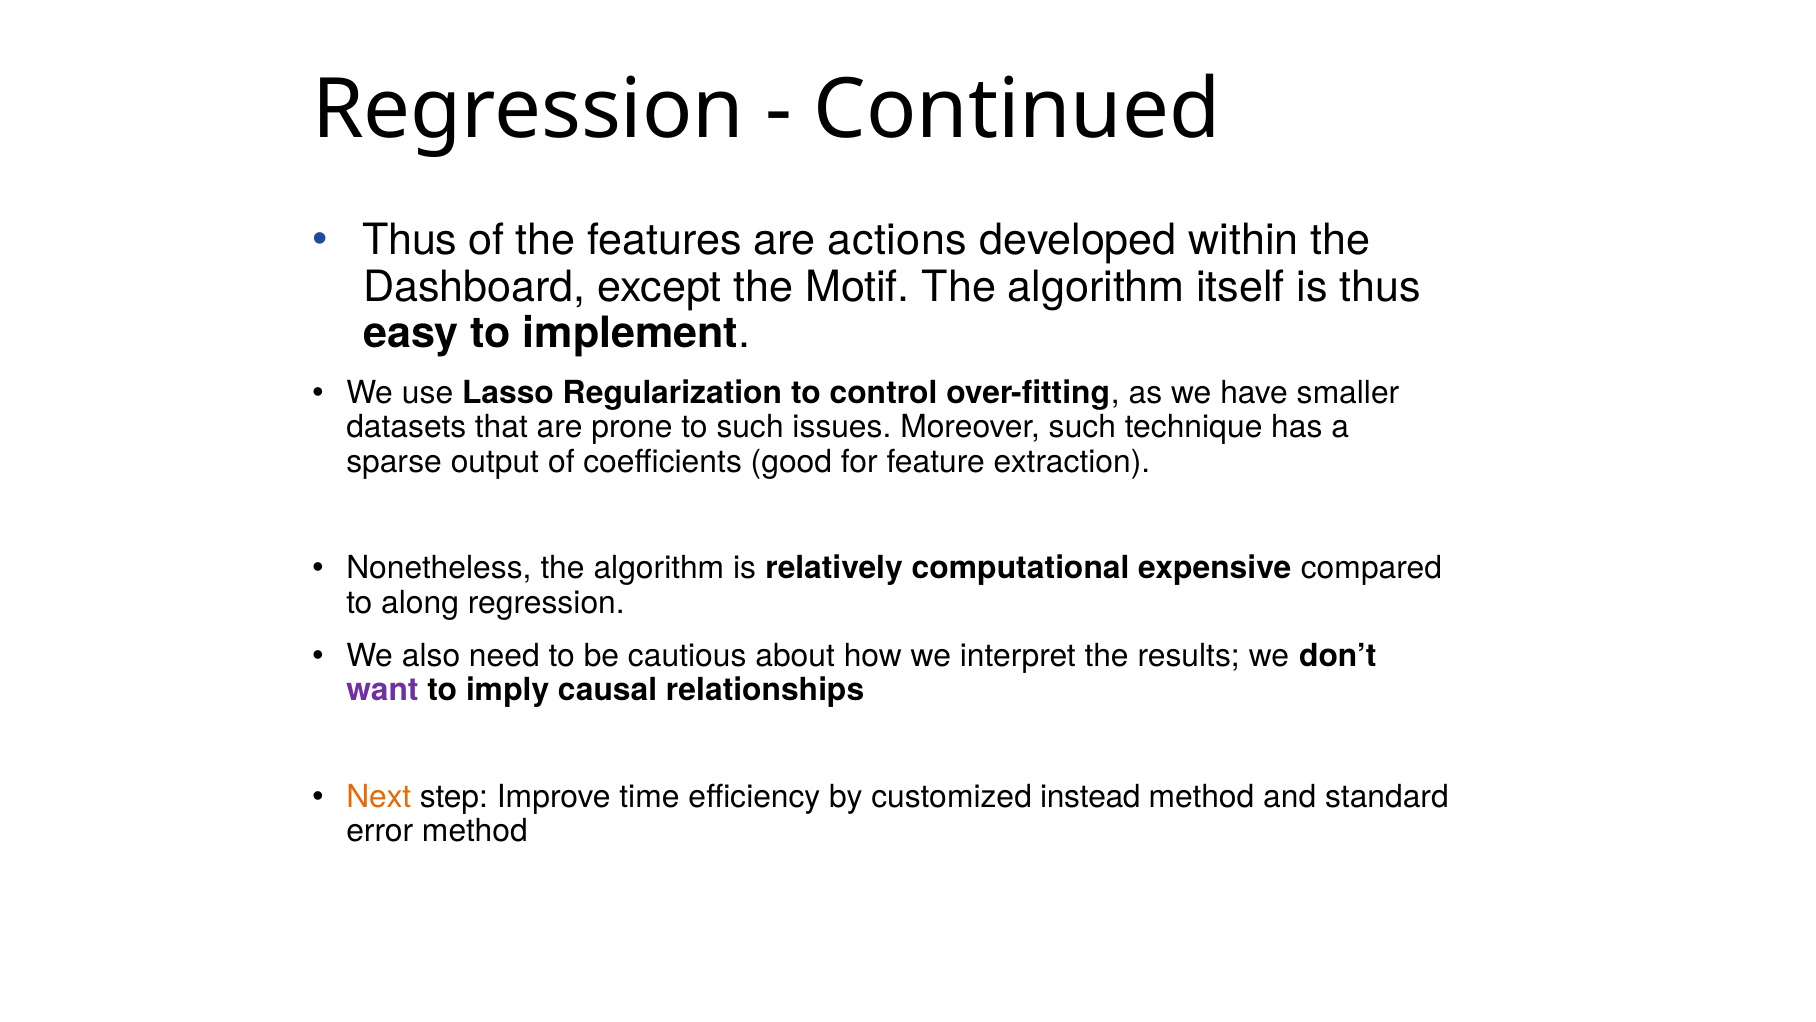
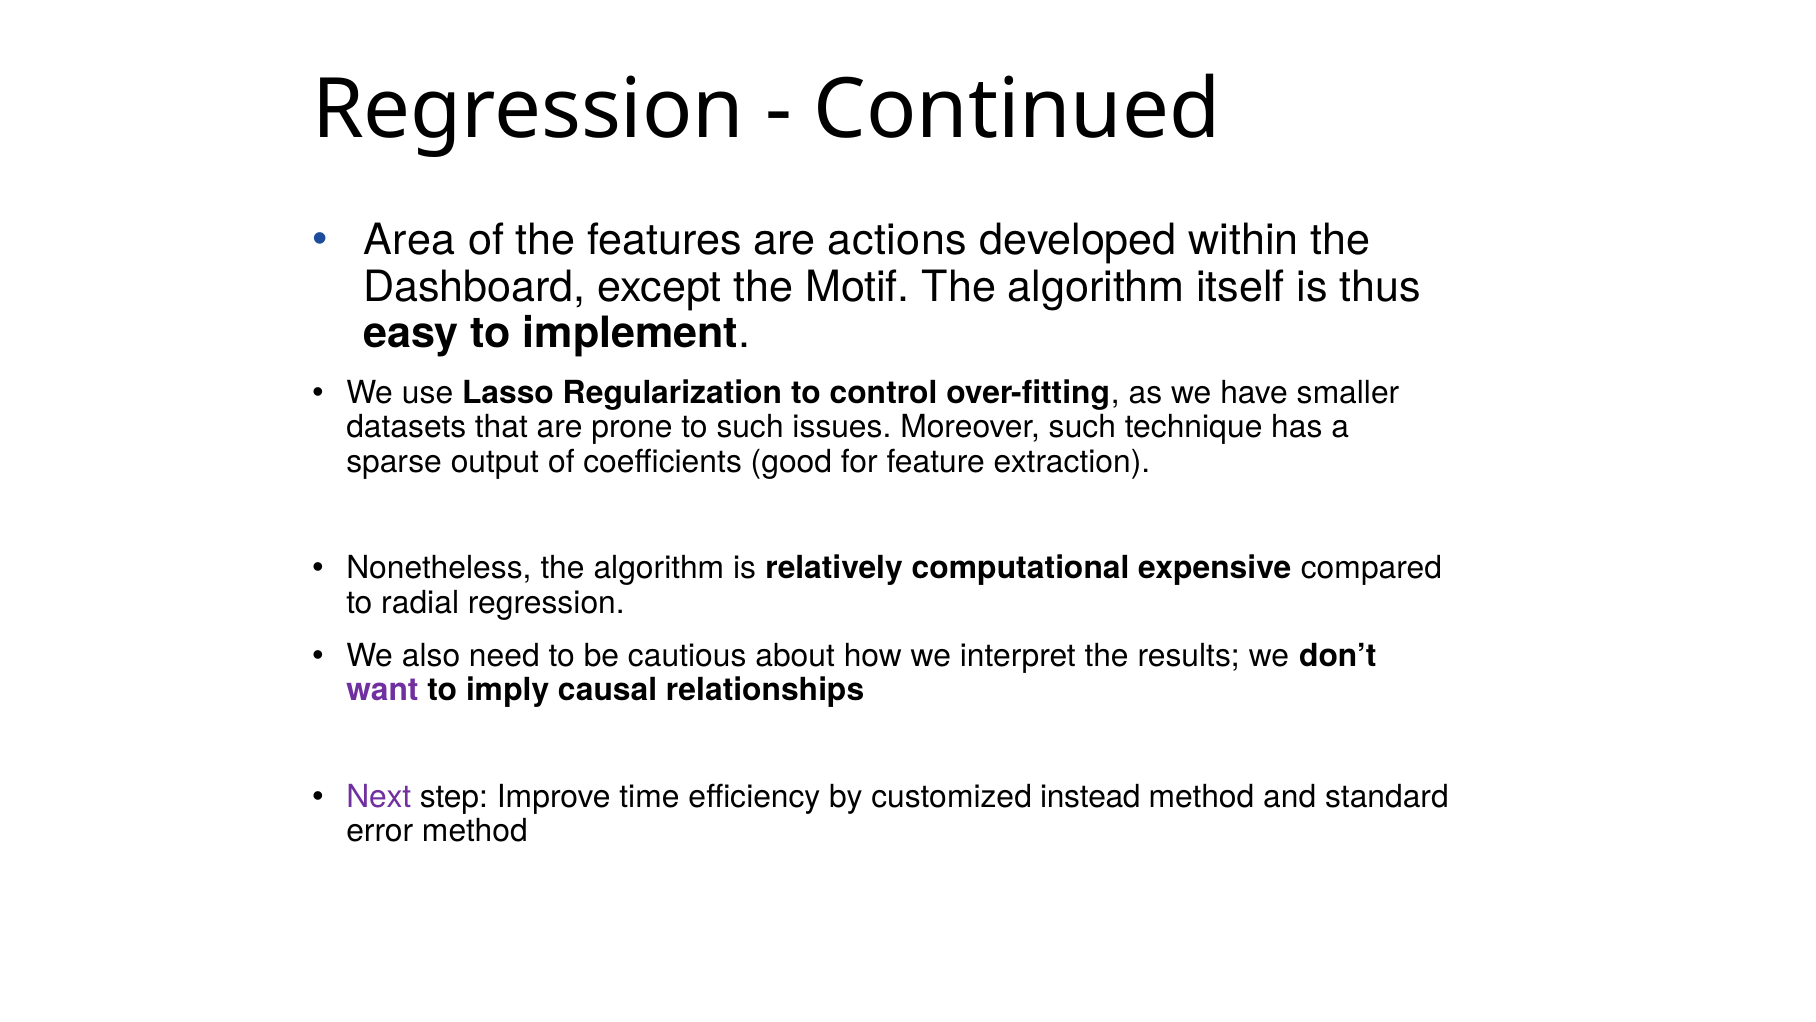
Thus at (410, 240): Thus -> Area
along: along -> radial
Next colour: orange -> purple
